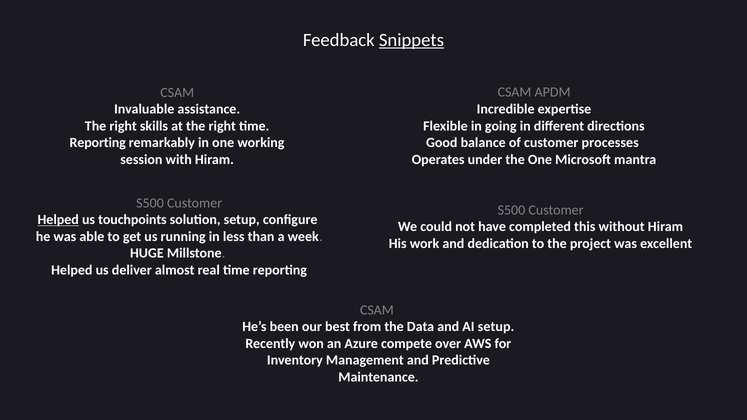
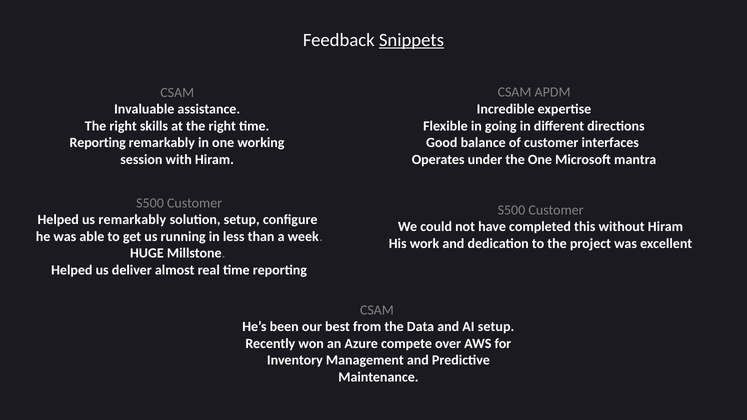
processes: processes -> interfaces
Helped at (58, 220) underline: present -> none
us touchpoints: touchpoints -> remarkably
